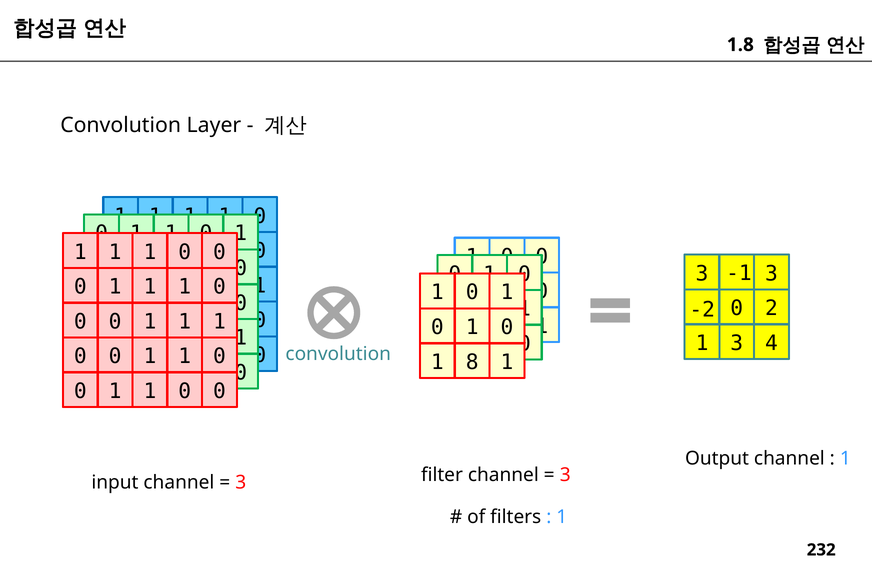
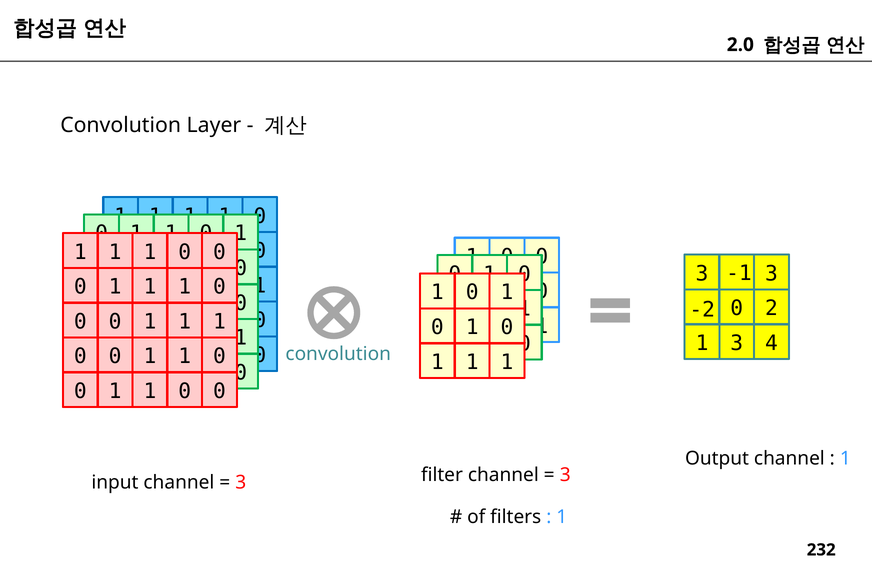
1.8: 1.8 -> 2.0
8 at (472, 362): 8 -> 1
